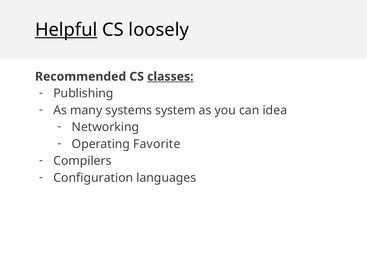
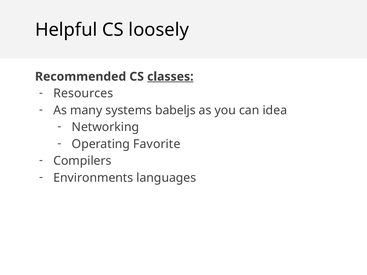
Helpful underline: present -> none
Publishing: Publishing -> Resources
system: system -> babeljs
Configuration: Configuration -> Environments
